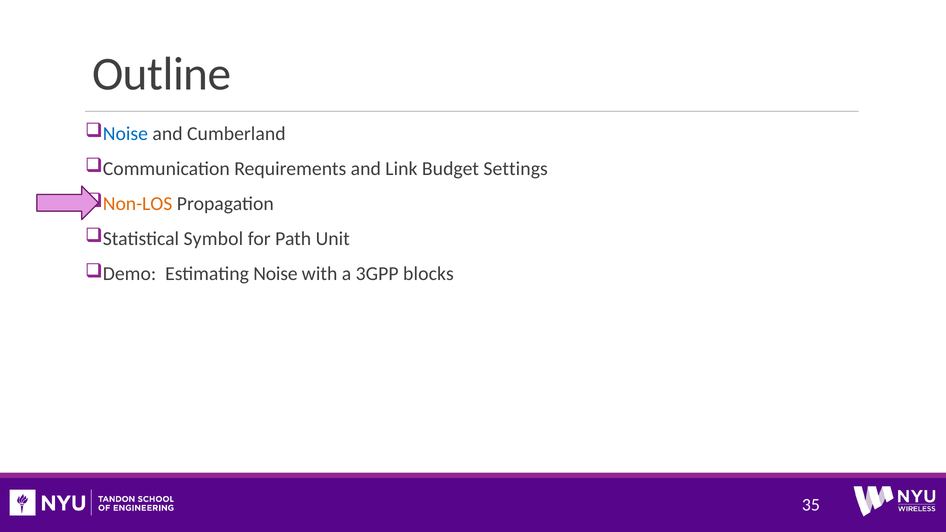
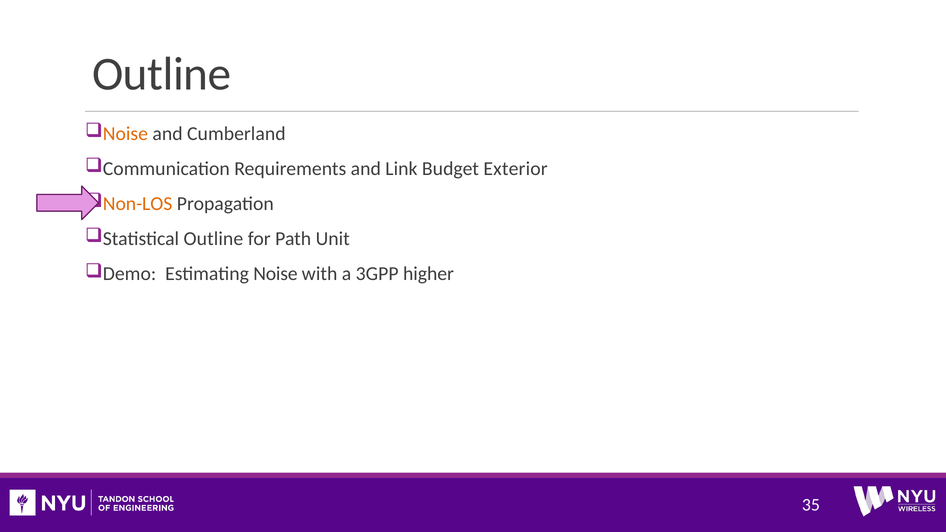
Noise at (125, 134) colour: blue -> orange
Settings: Settings -> Exterior
Statistical Symbol: Symbol -> Outline
blocks: blocks -> higher
